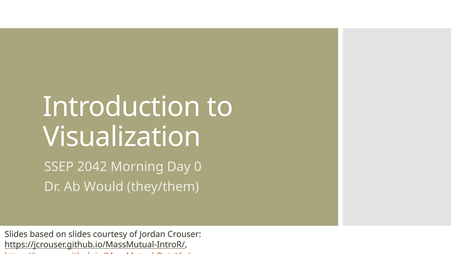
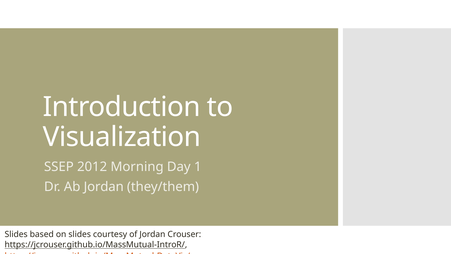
2042: 2042 -> 2012
0: 0 -> 1
Ab Would: Would -> Jordan
